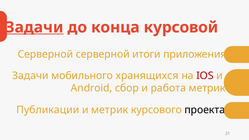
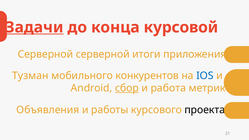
Задачи at (30, 76): Задачи -> Тузман
хранящихся: хранящихся -> конкурентов
IOS colour: red -> blue
сбор underline: none -> present
Публикации: Публикации -> Объявления
и метрик: метрик -> работы
